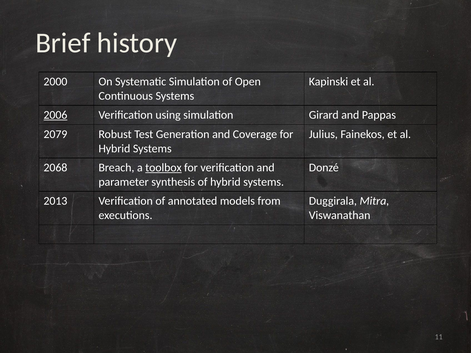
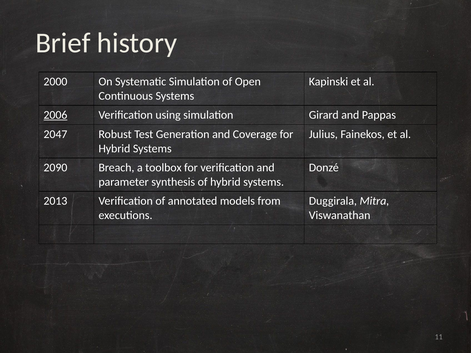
2079: 2079 -> 2047
2068: 2068 -> 2090
toolbox underline: present -> none
